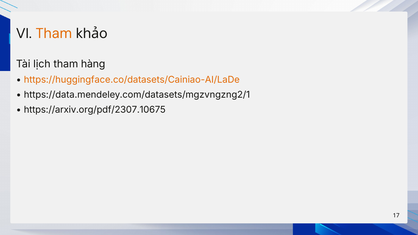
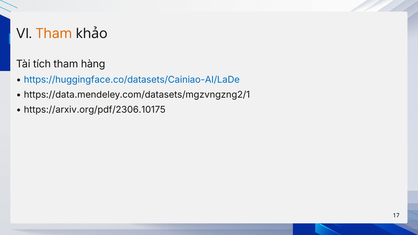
lịch: lịch -> tích
https://huggingface.co/datasets/Cainiao-AI/LaDe colour: orange -> blue
https://arxiv.org/pdf/2307.10675: https://arxiv.org/pdf/2307.10675 -> https://arxiv.org/pdf/2306.10175
